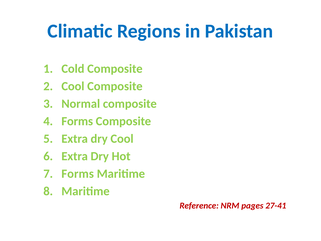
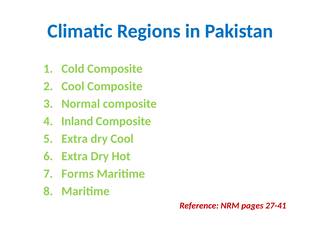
Forms at (77, 121): Forms -> Inland
